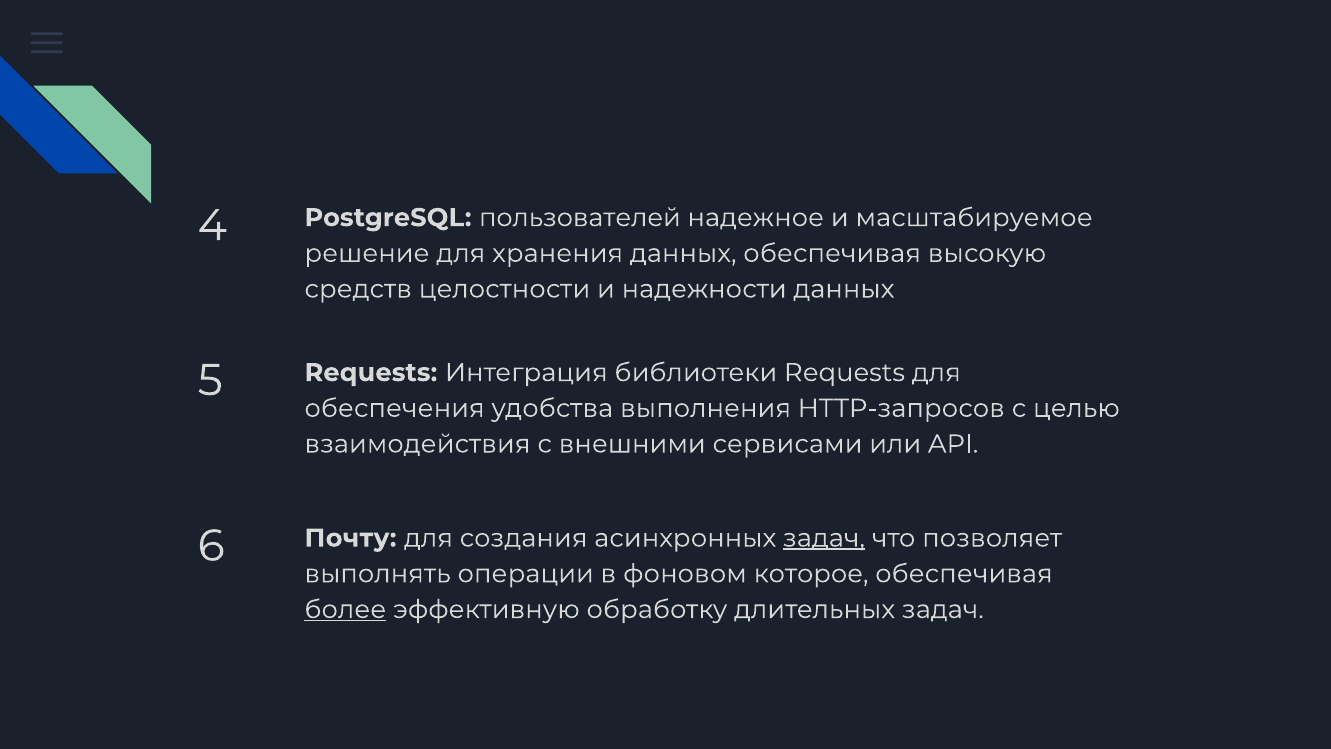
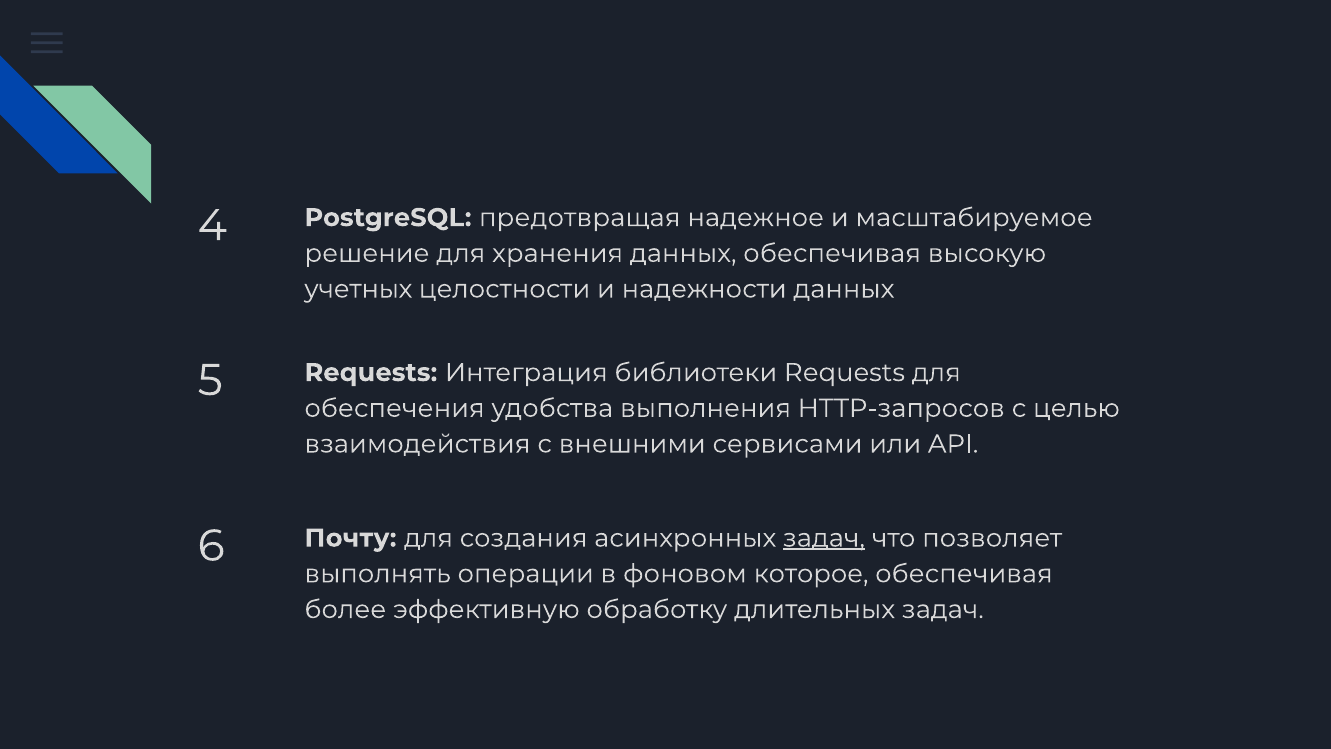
пользователей: пользователей -> предотвращая
средств: средств -> учетных
более underline: present -> none
